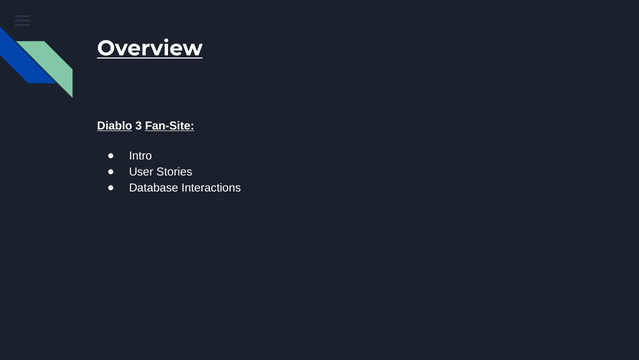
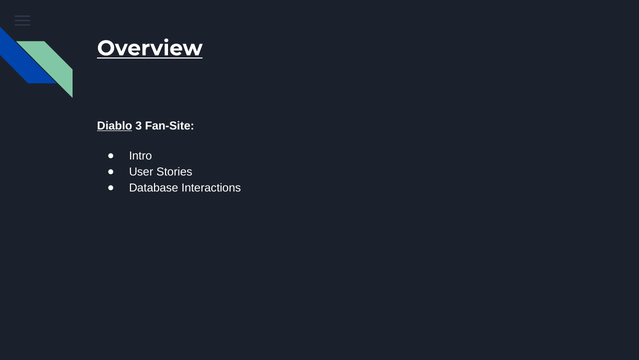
Fan-Site underline: present -> none
